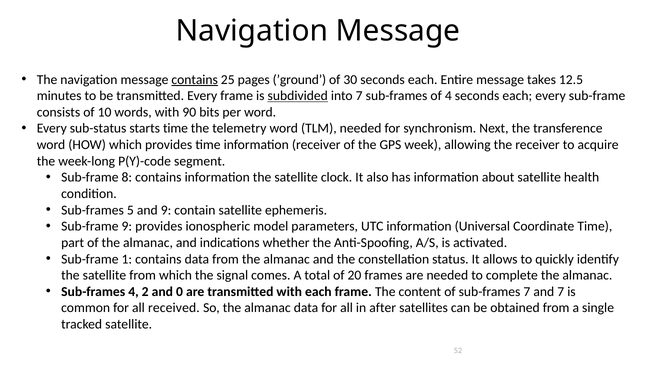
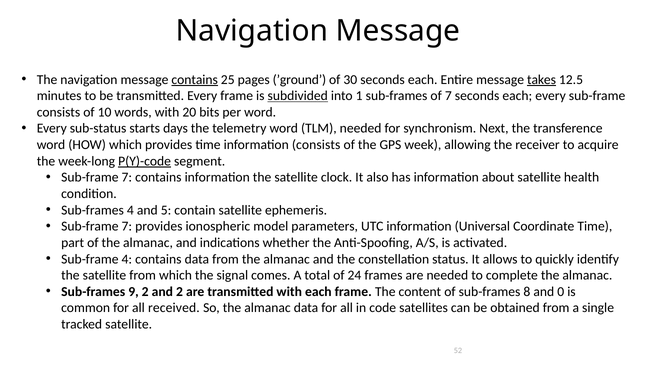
takes underline: none -> present
into 7: 7 -> 1
of 4: 4 -> 7
90: 90 -> 20
starts time: time -> days
information receiver: receiver -> consists
P(Y)-code underline: none -> present
8 at (127, 177): 8 -> 7
Sub-frames 5: 5 -> 4
and 9: 9 -> 5
9 at (127, 226): 9 -> 7
Sub-frame 1: 1 -> 4
20: 20 -> 24
Sub-frames 4: 4 -> 9
and 0: 0 -> 2
sub-frames 7: 7 -> 8
and 7: 7 -> 0
after: after -> code
